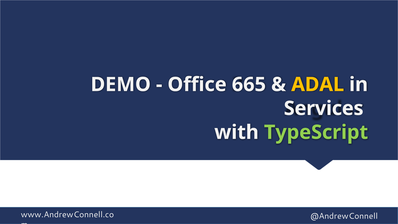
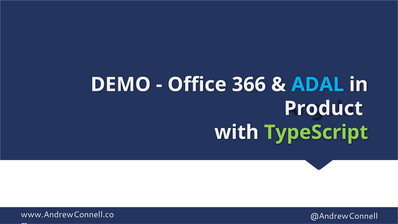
665: 665 -> 366
ADAL colour: yellow -> light blue
Services: Services -> Product
